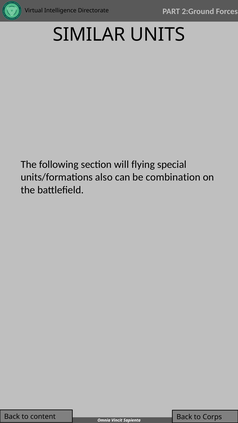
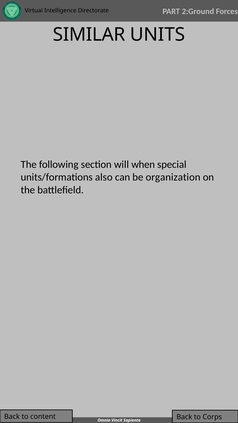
flying: flying -> when
combination: combination -> organization
